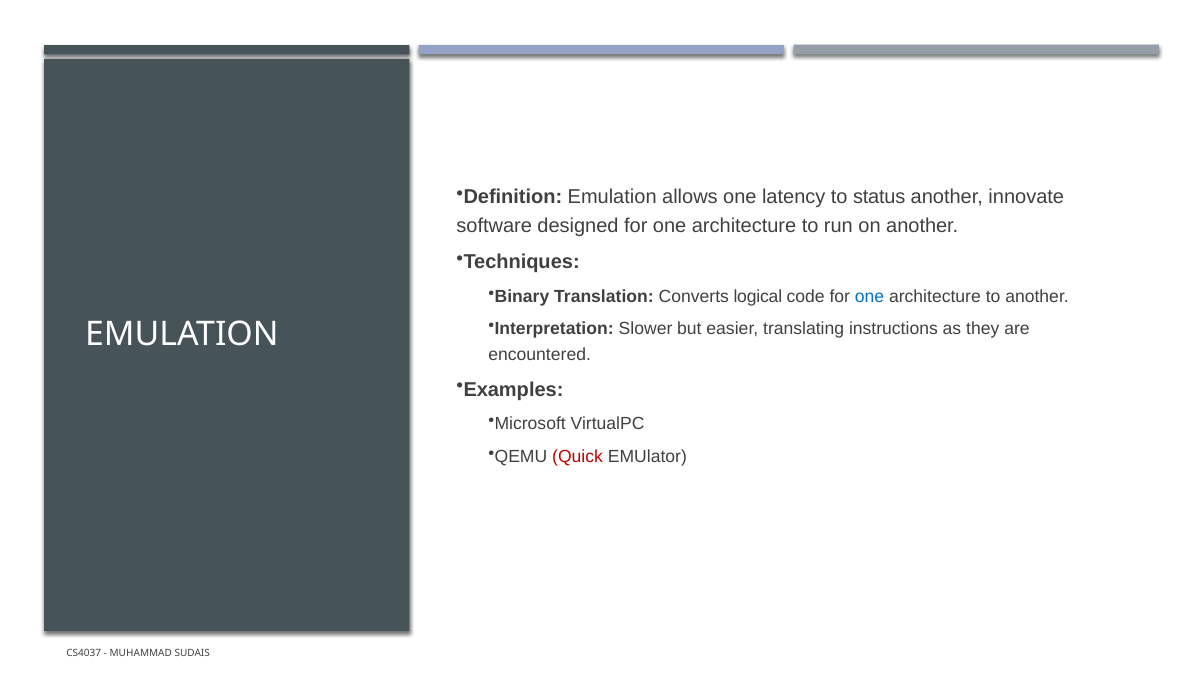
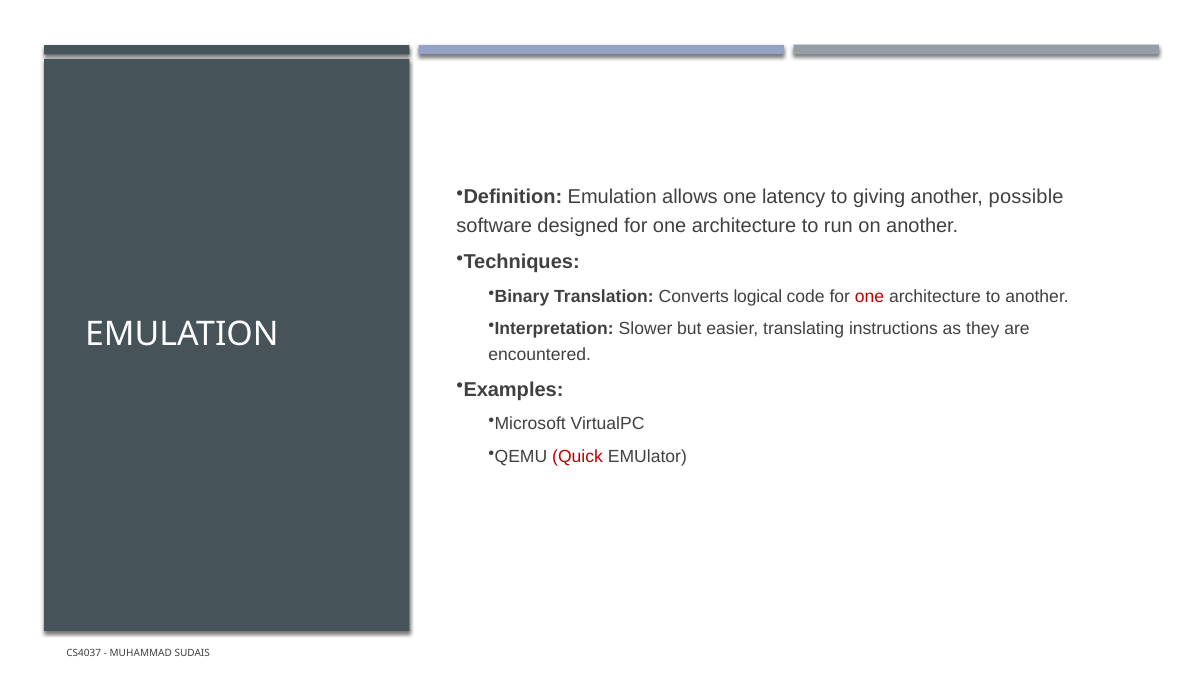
status: status -> giving
innovate: innovate -> possible
one at (870, 296) colour: blue -> red
